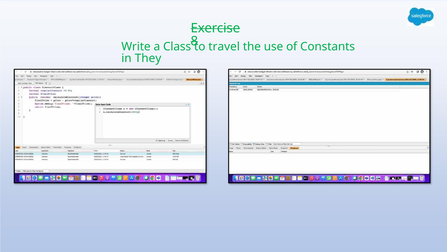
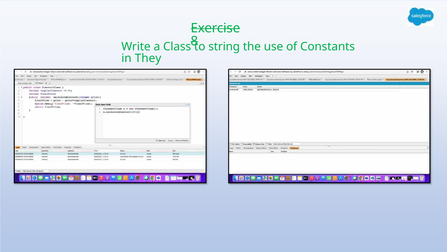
travel: travel -> string
